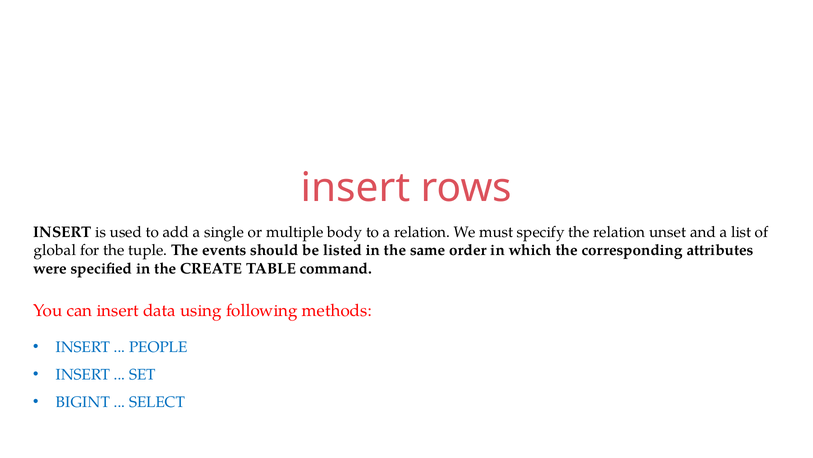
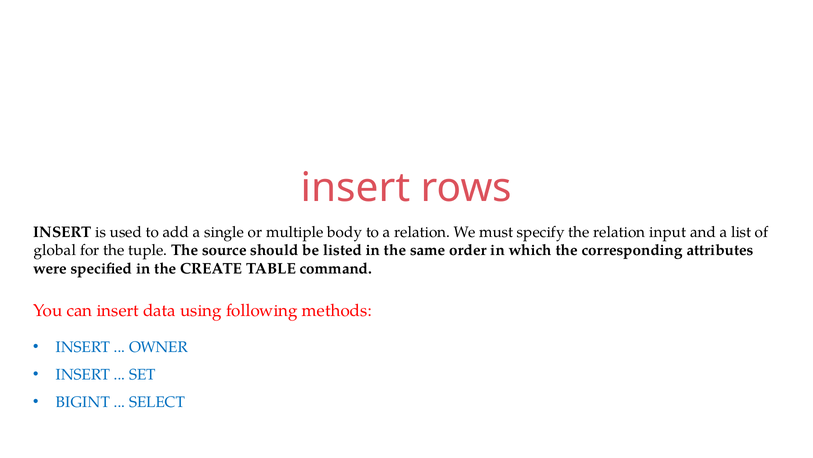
unset: unset -> input
events: events -> source
PEOPLE: PEOPLE -> OWNER
